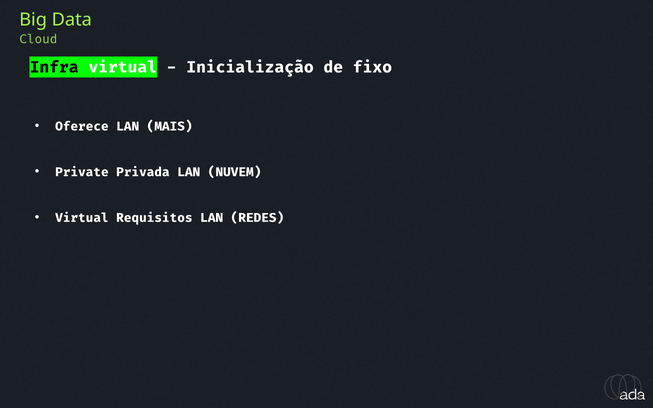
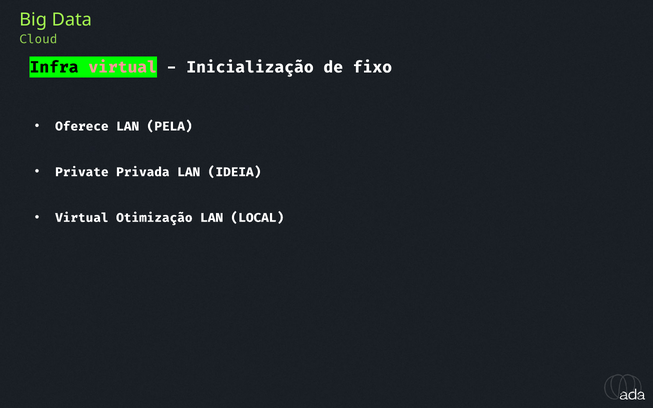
virtual at (123, 67) colour: white -> pink
MAIS: MAIS -> PELA
NUVEM: NUVEM -> IDEIA
Requisitos: Requisitos -> Otimização
REDES: REDES -> LOCAL
